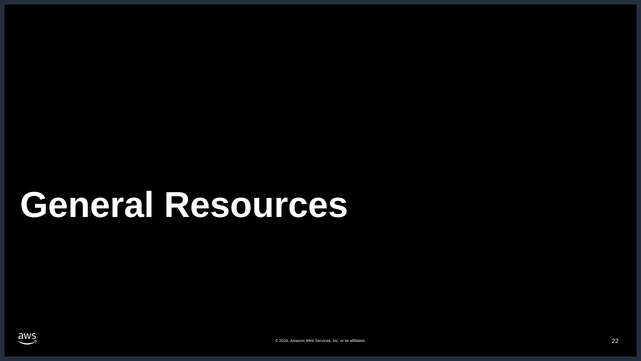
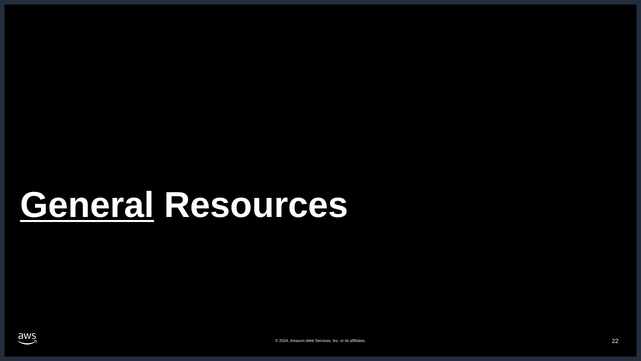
General underline: none -> present
